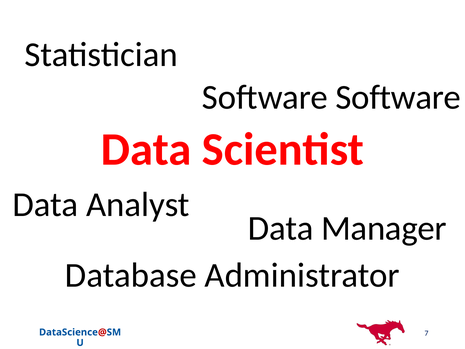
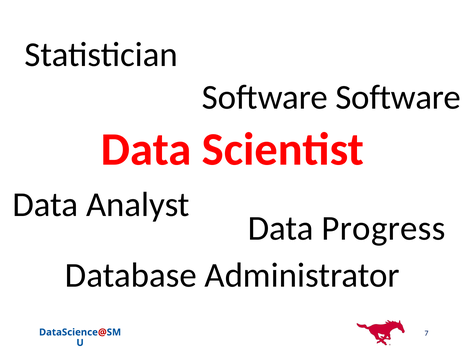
Manager: Manager -> Progress
